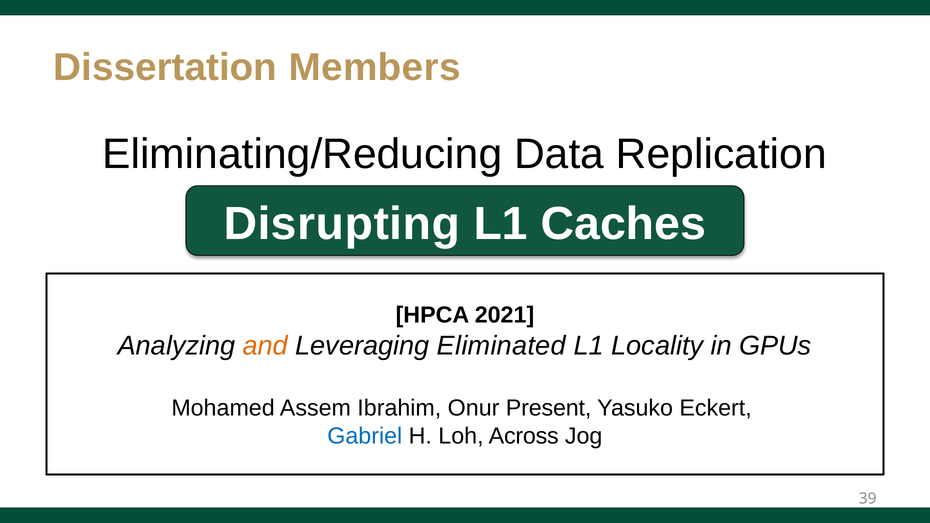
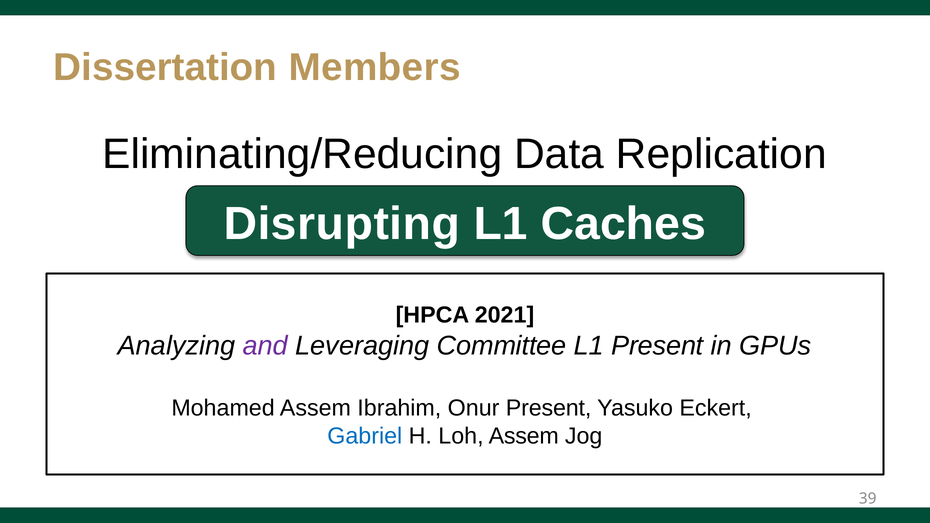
and colour: orange -> purple
Eliminated: Eliminated -> Committee
L1 Locality: Locality -> Present
Loh Across: Across -> Assem
